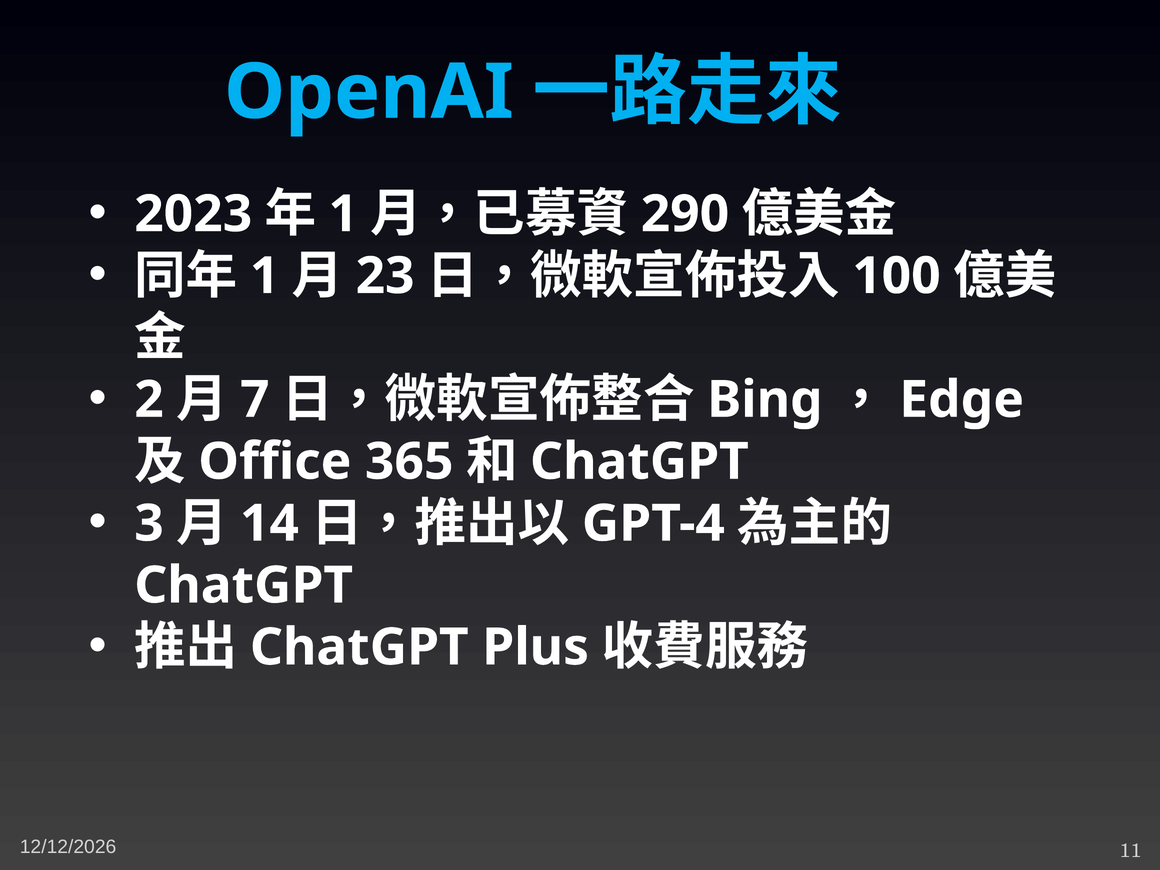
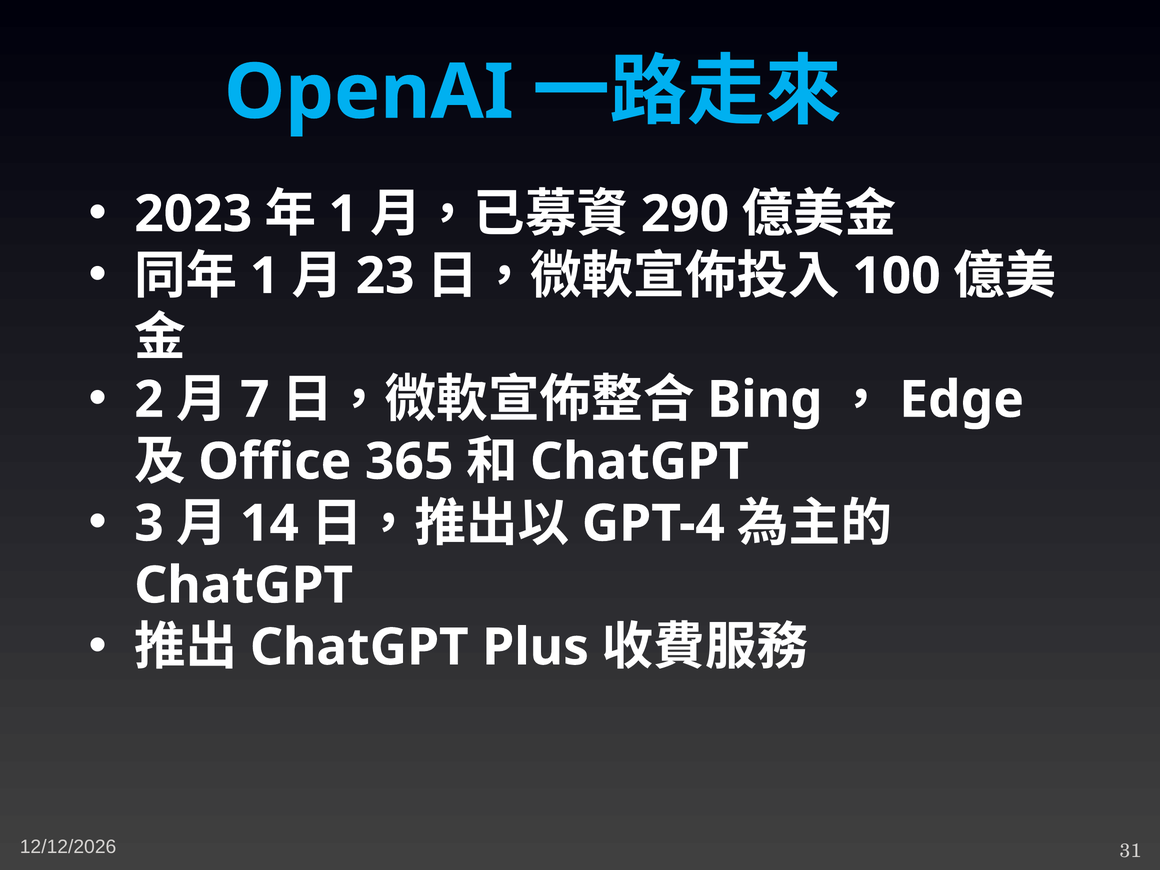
11: 11 -> 31
